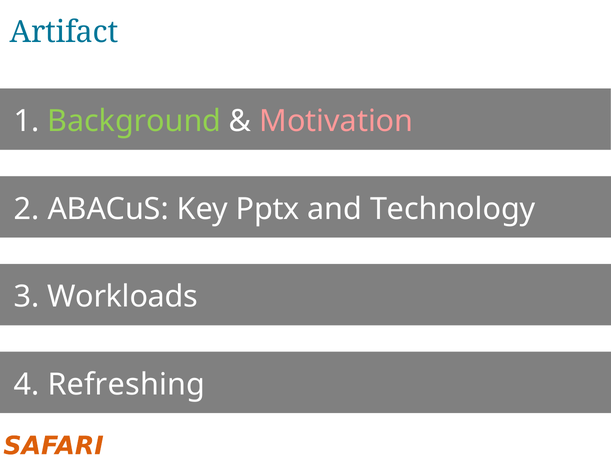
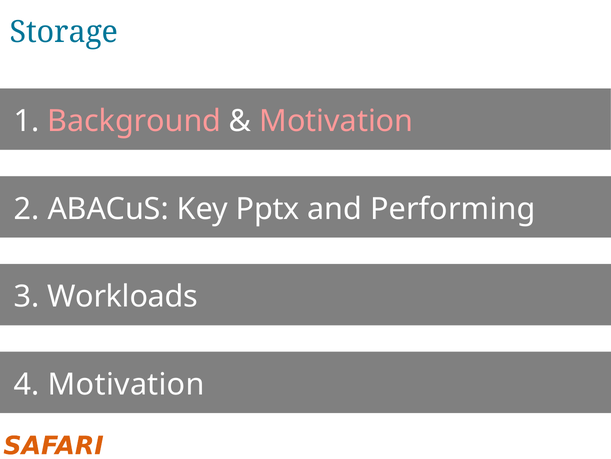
Artifact: Artifact -> Storage
Background colour: light green -> pink
Technology: Technology -> Performing
4 Refreshing: Refreshing -> Motivation
